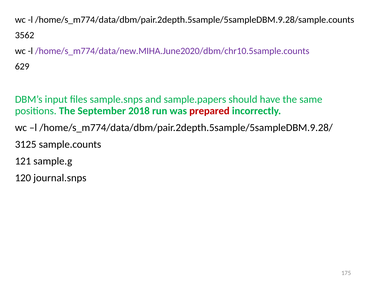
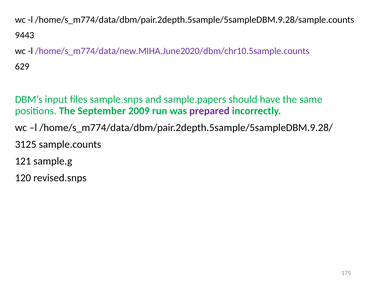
3562: 3562 -> 9443
2018: 2018 -> 2009
prepared colour: red -> purple
journal.snps: journal.snps -> revised.snps
